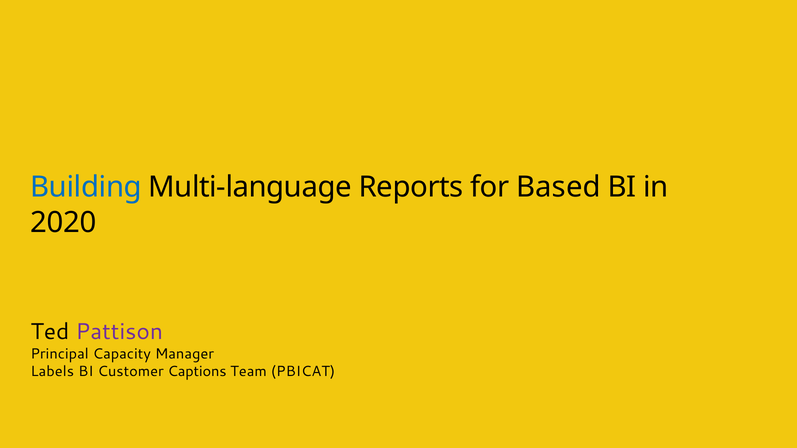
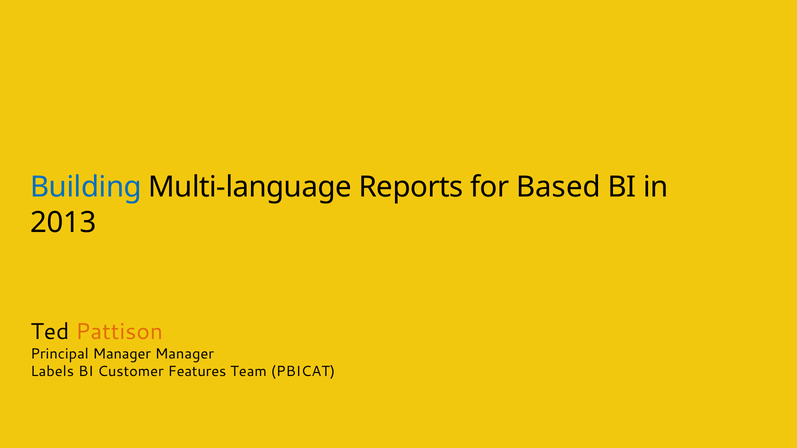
2020: 2020 -> 2013
Pattison colour: purple -> orange
Principal Capacity: Capacity -> Manager
Captions: Captions -> Features
